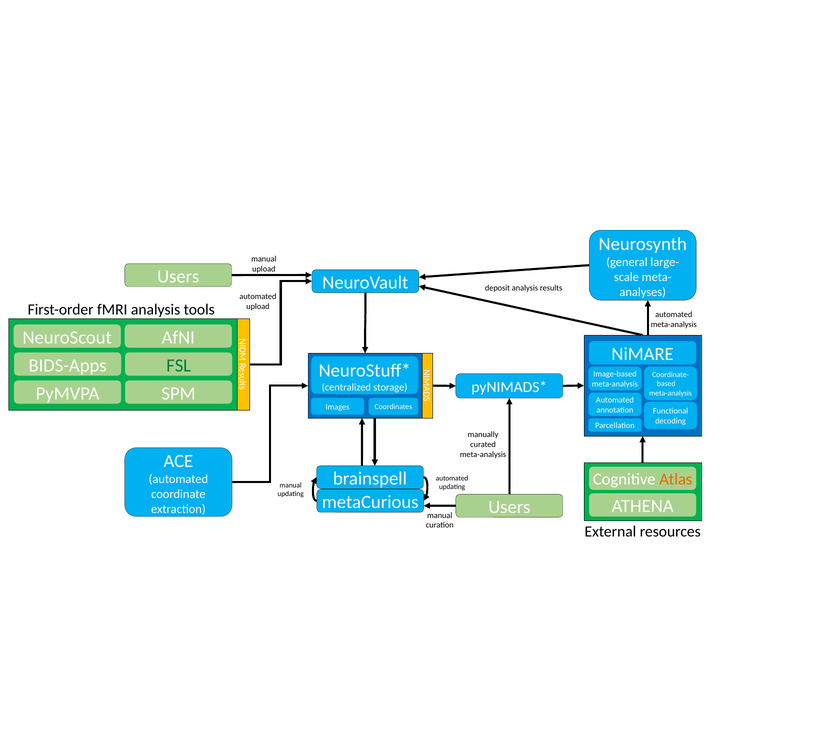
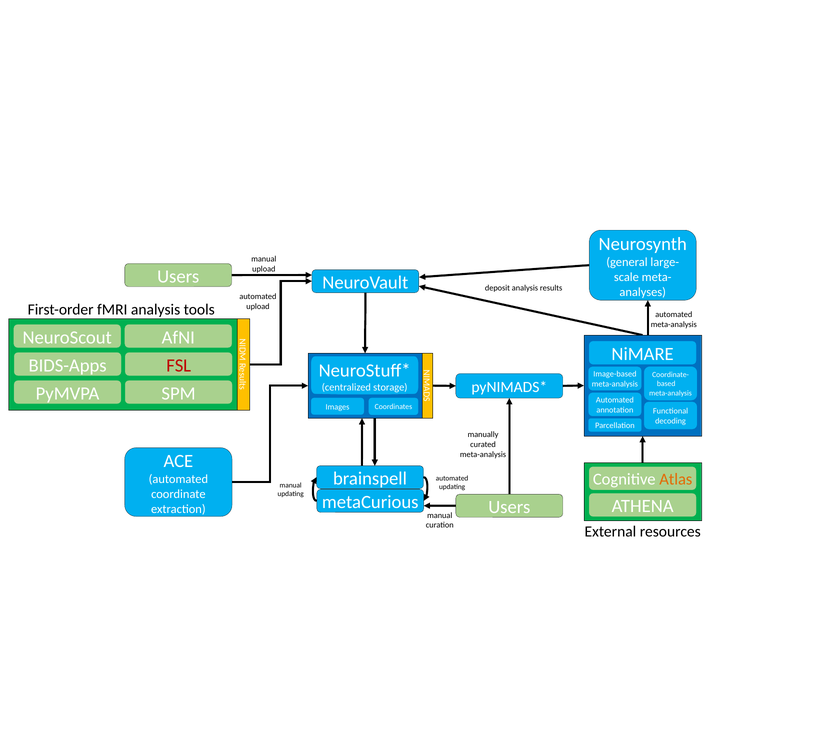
FSL colour: green -> red
